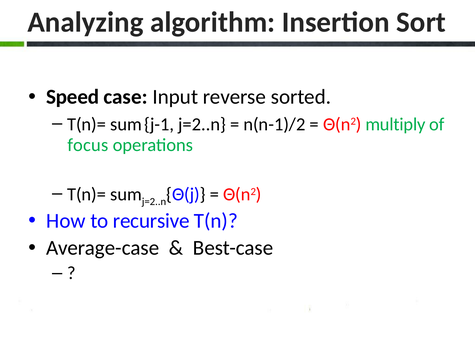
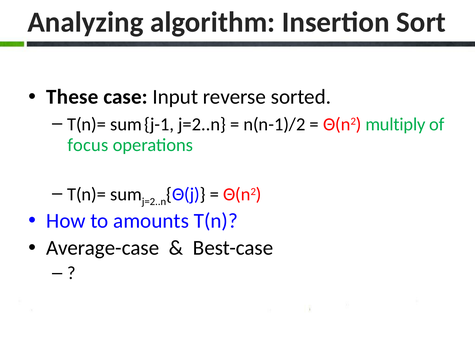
Speed: Speed -> These
recursive: recursive -> amounts
